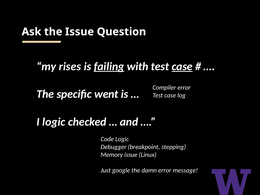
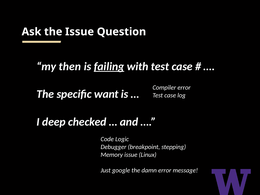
rises: rises -> then
case at (182, 66) underline: present -> none
went: went -> want
I logic: logic -> deep
